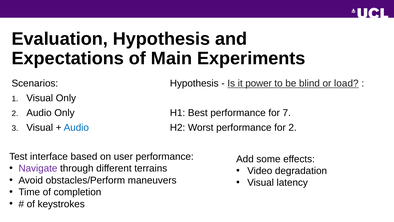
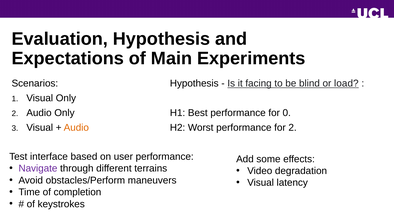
power: power -> facing
7: 7 -> 0
Audio at (76, 127) colour: blue -> orange
